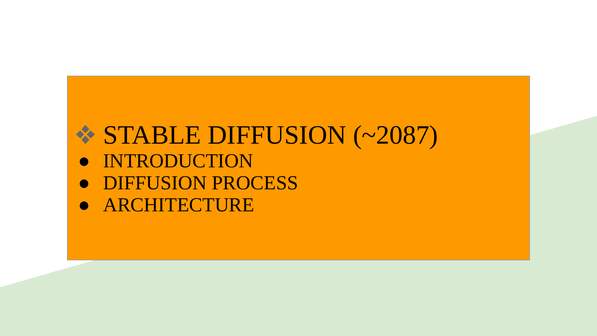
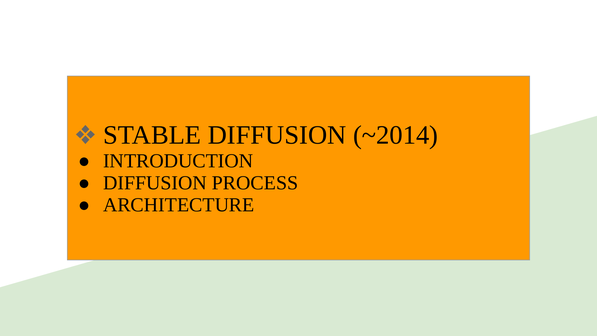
~2087: ~2087 -> ~2014
